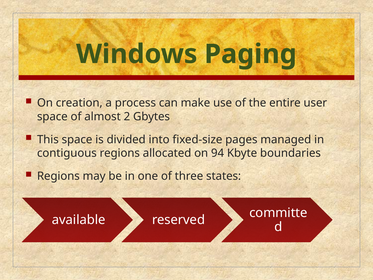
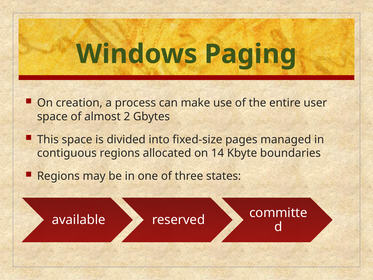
94: 94 -> 14
